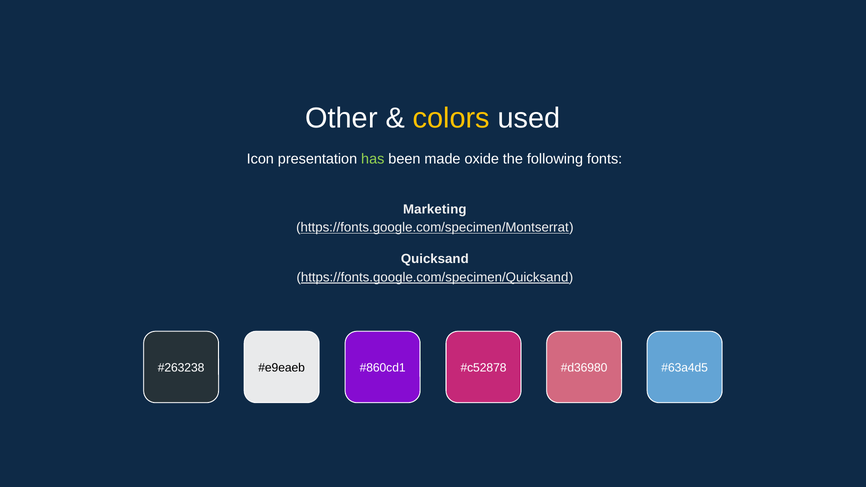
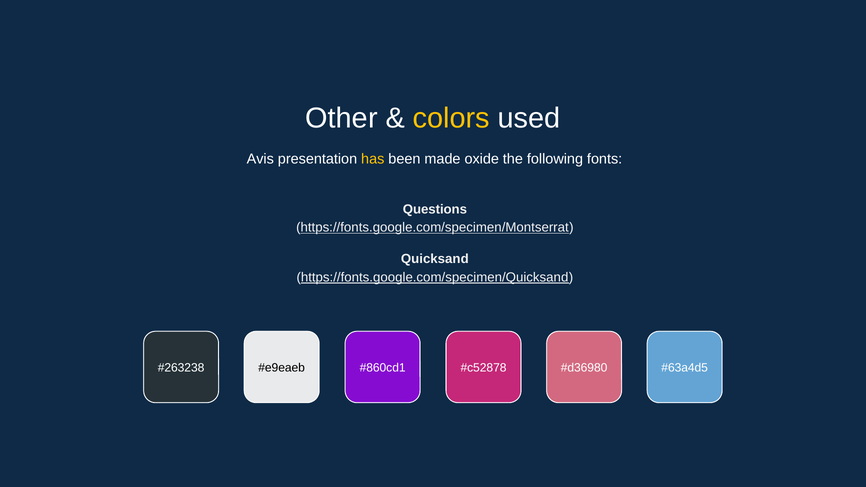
Icon: Icon -> Avis
has colour: light green -> yellow
Marketing: Marketing -> Questions
